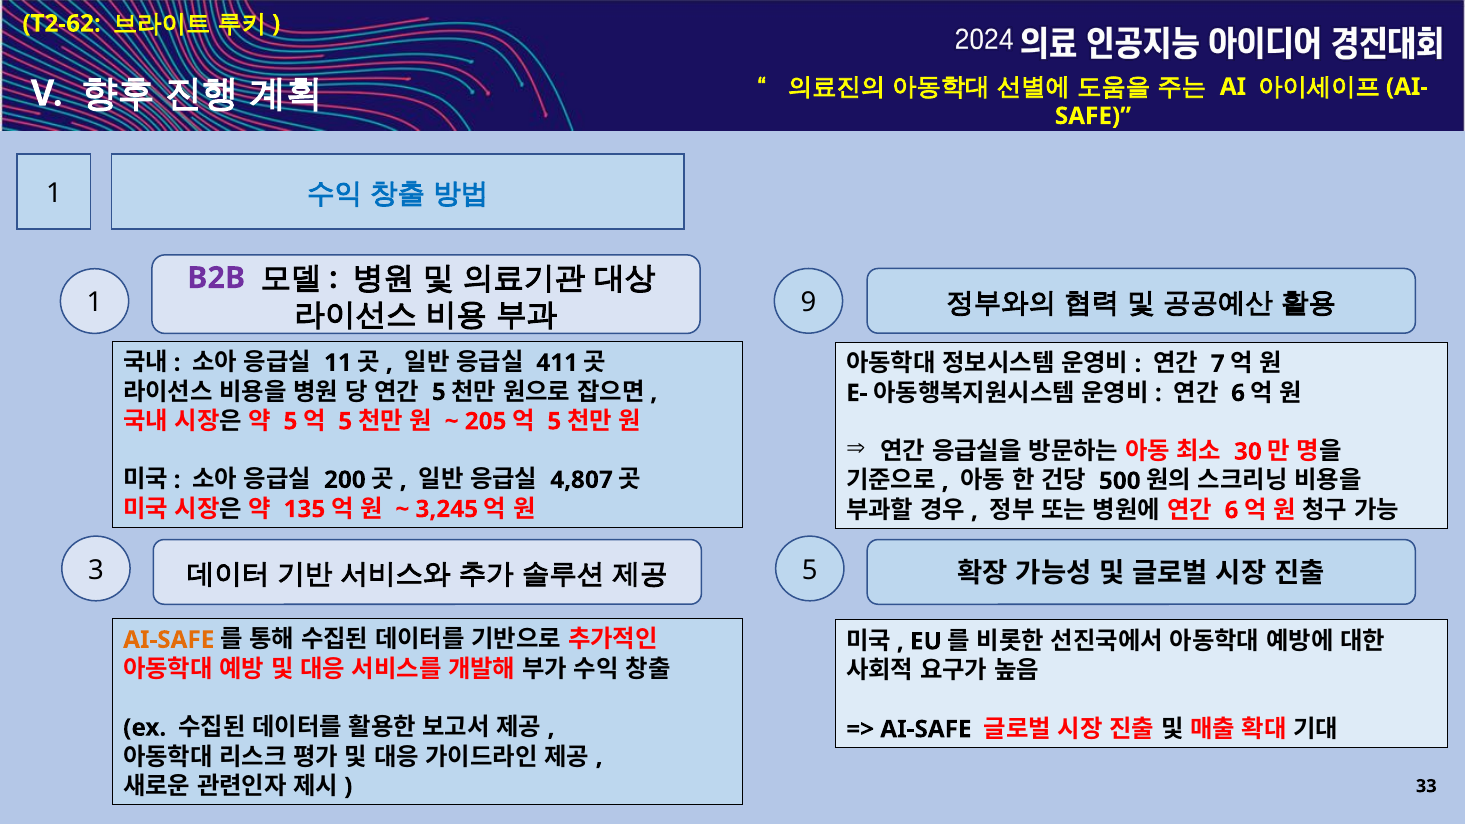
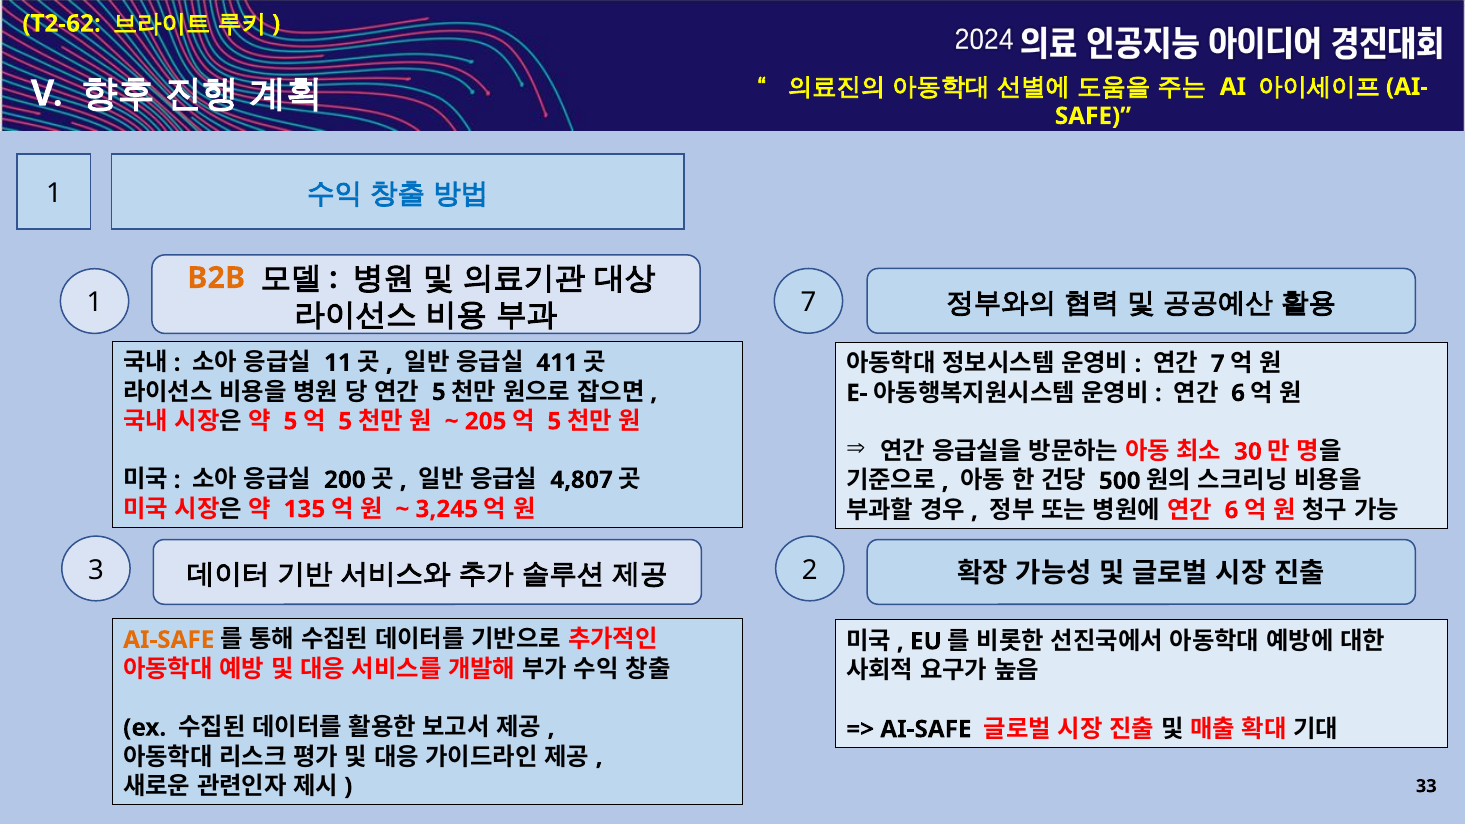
B2B colour: purple -> orange
1 9: 9 -> 7
5 at (810, 570): 5 -> 2
